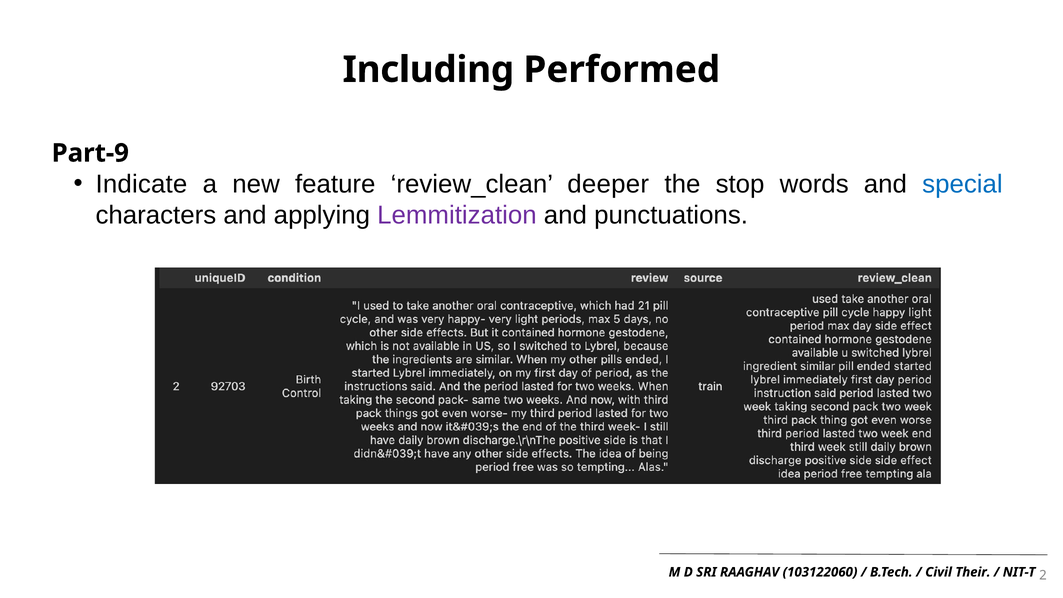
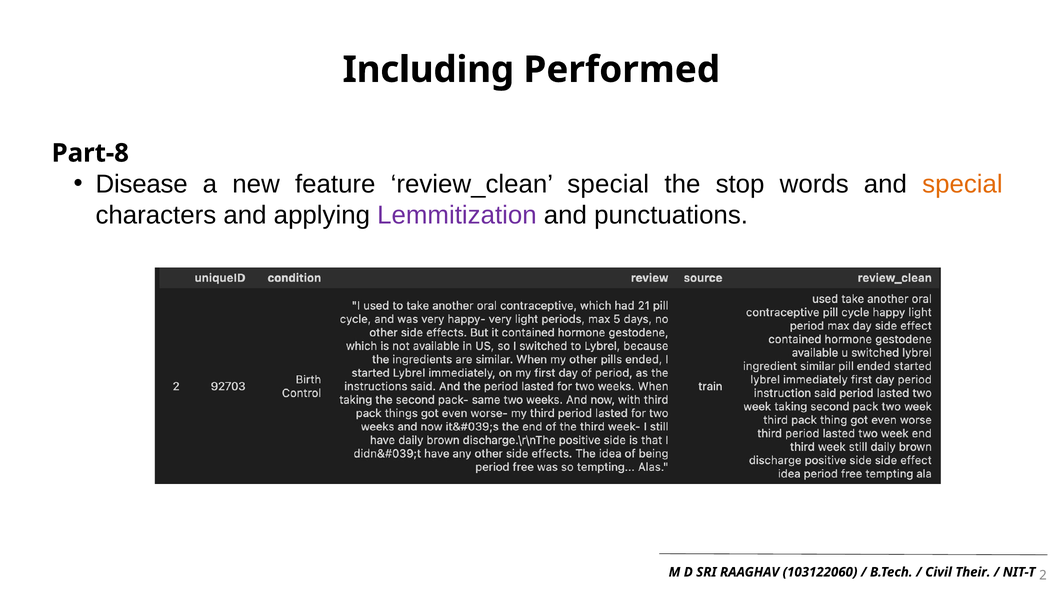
Part-9: Part-9 -> Part-8
Indicate: Indicate -> Disease
review_clean deeper: deeper -> special
special at (962, 184) colour: blue -> orange
